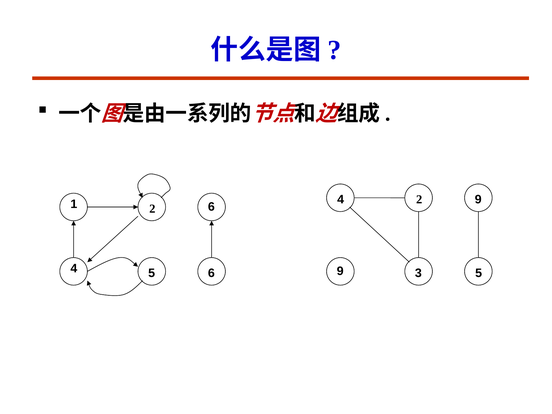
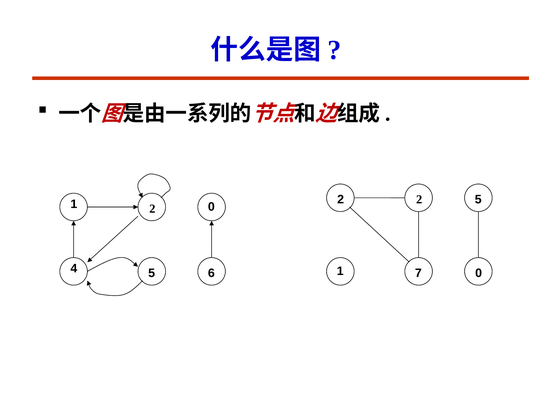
2 9: 9 -> 5
1 4: 4 -> 2
2 6: 6 -> 0
4 9: 9 -> 1
3: 3 -> 7
6 5: 5 -> 0
